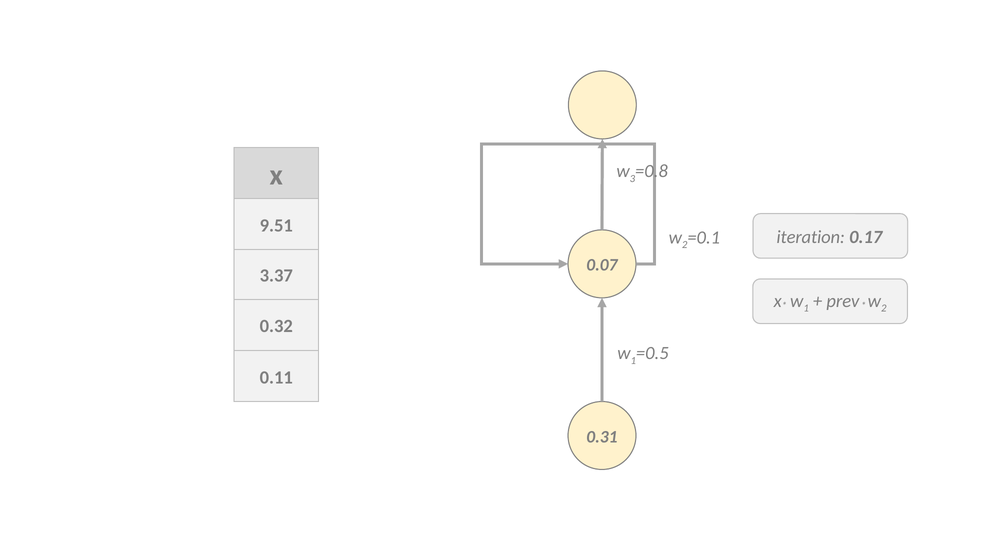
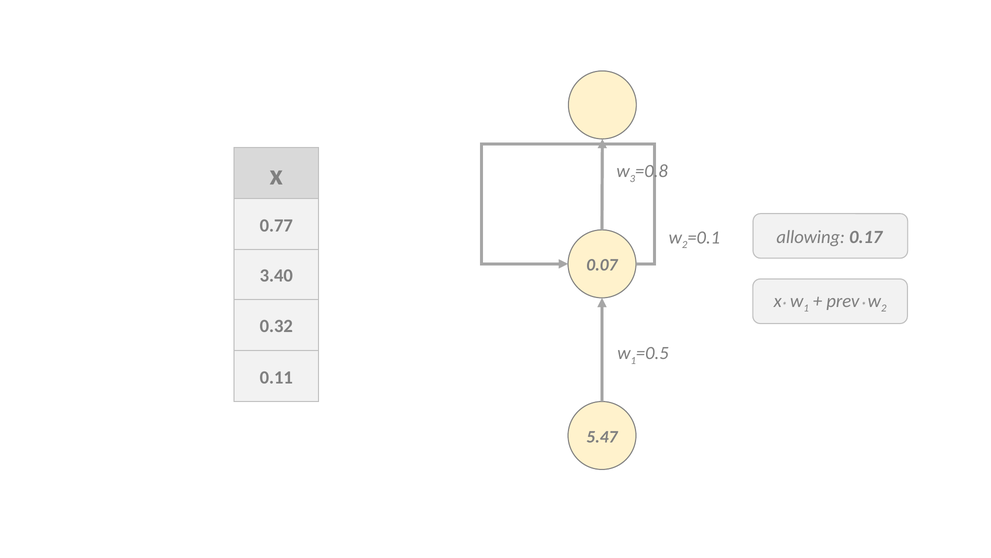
9.51: 9.51 -> 0.77
iteration: iteration -> allowing
3.37: 3.37 -> 3.40
0.31: 0.31 -> 5.47
